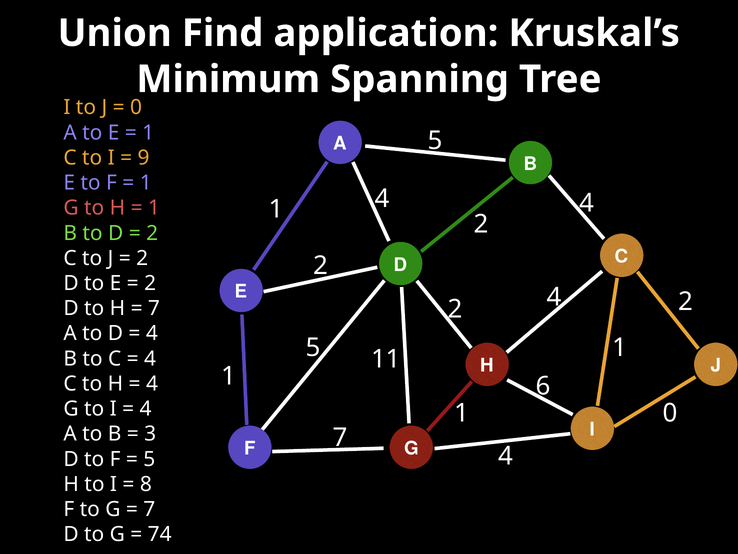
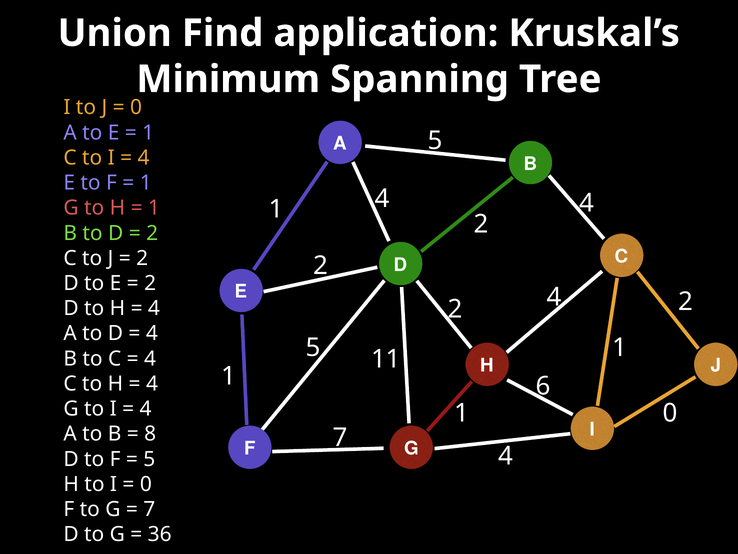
9 at (144, 158): 9 -> 4
7 at (154, 308): 7 -> 4
3: 3 -> 8
8 at (146, 484): 8 -> 0
74: 74 -> 36
